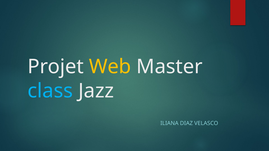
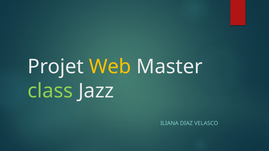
class colour: light blue -> light green
